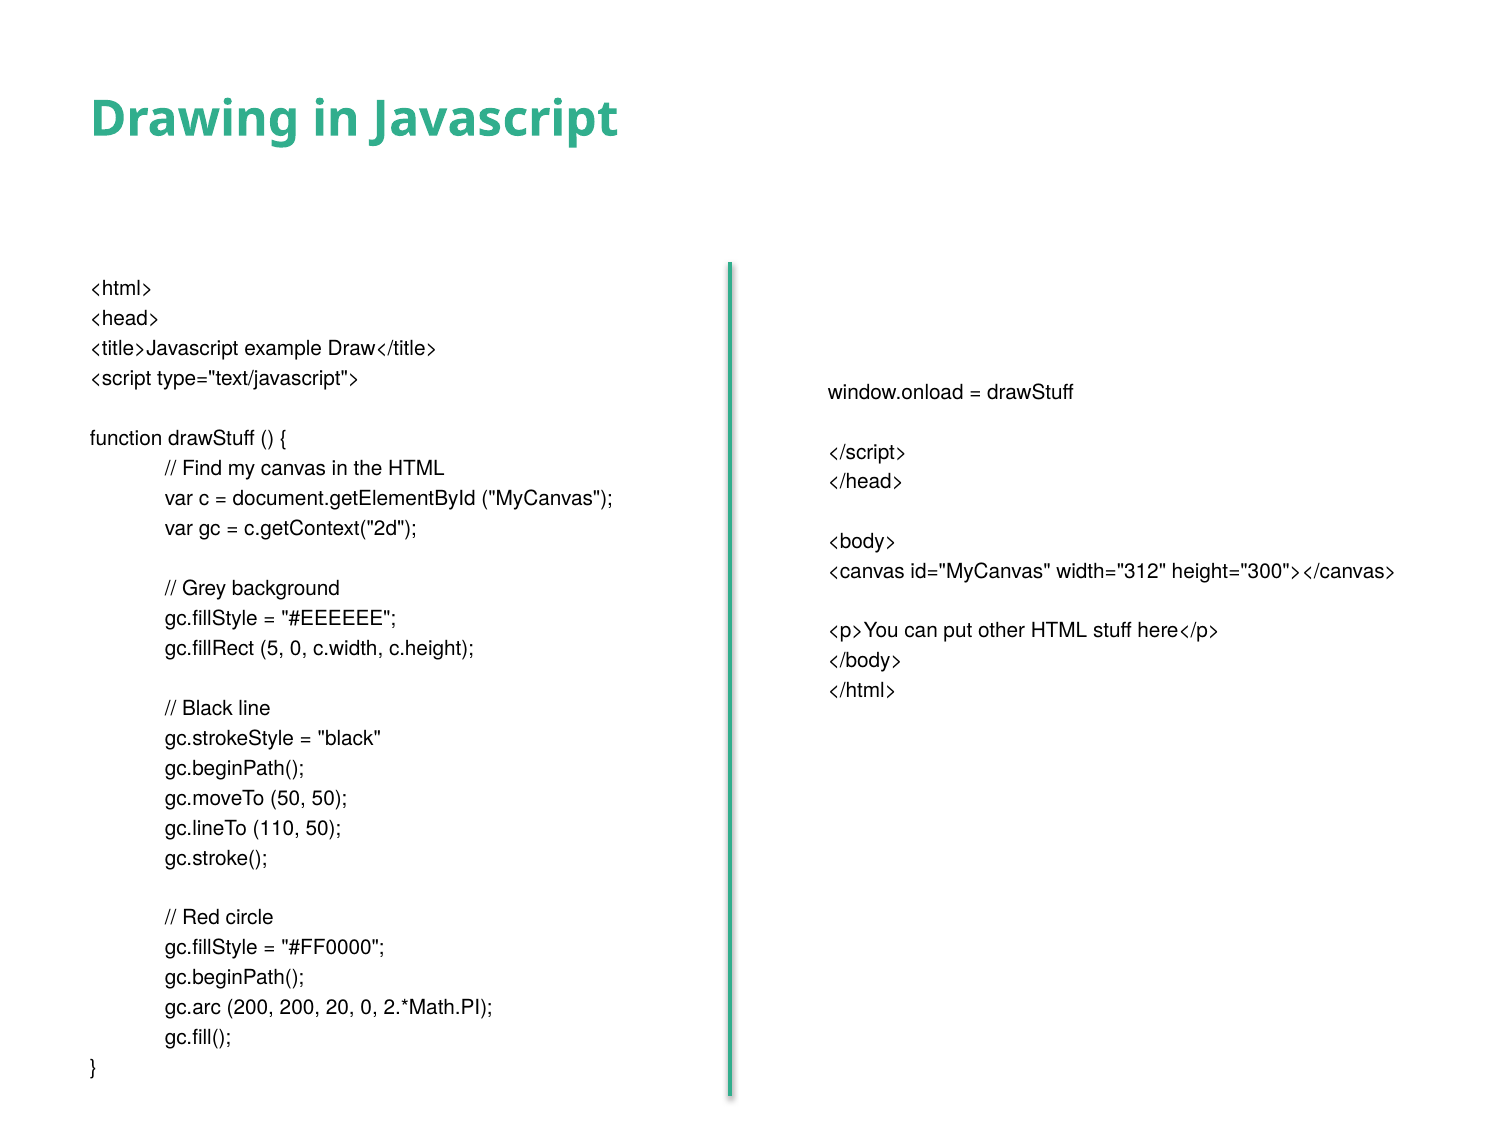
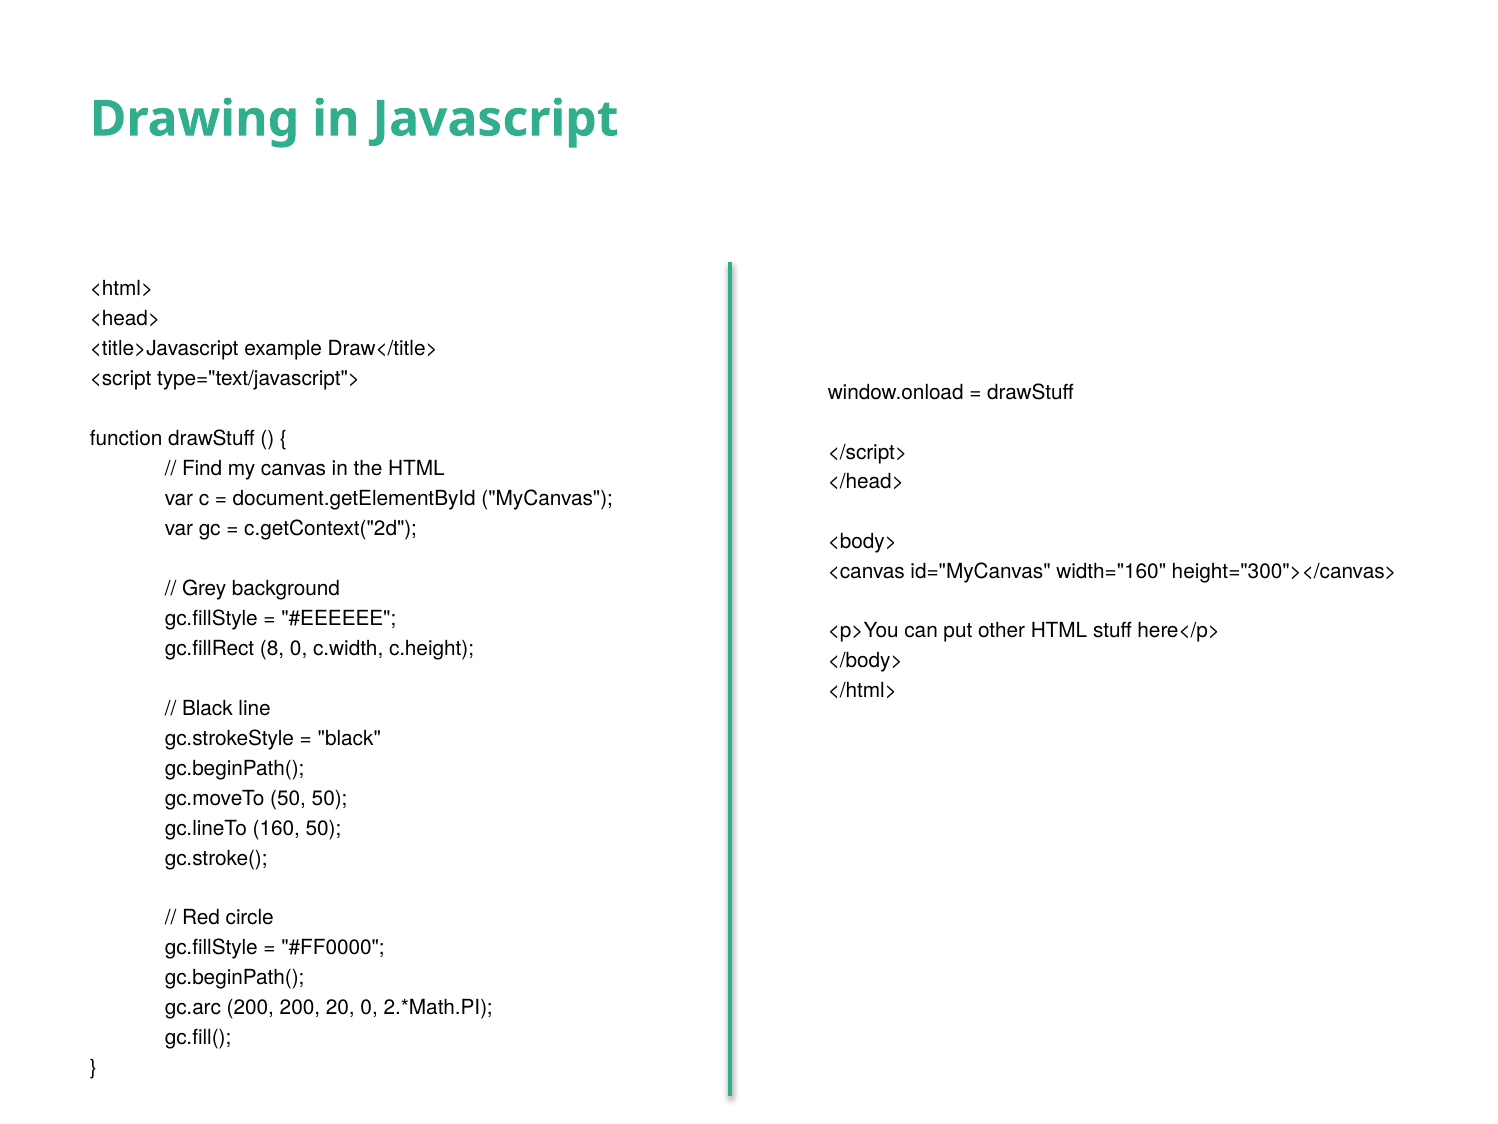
width="312: width="312 -> width="160
5: 5 -> 8
110: 110 -> 160
